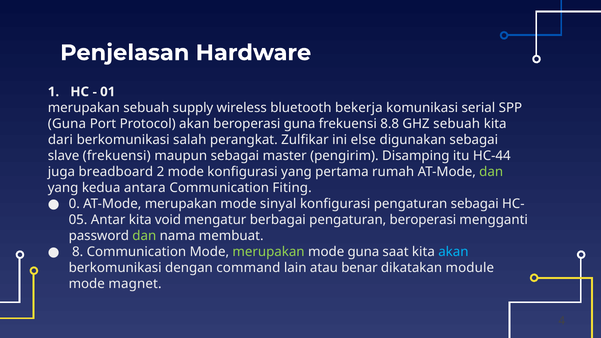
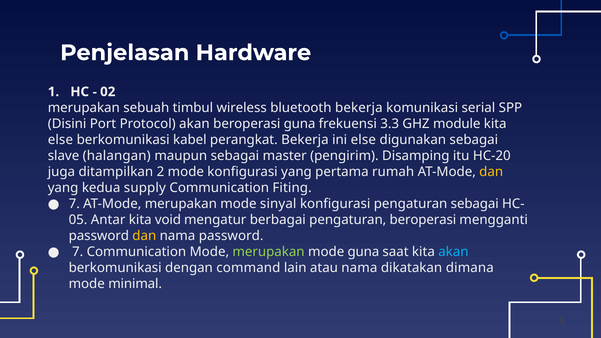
01: 01 -> 02
supply: supply -> timbul
Guna at (67, 124): Guna -> Disini
8.8: 8.8 -> 3.3
GHZ sebuah: sebuah -> module
dari at (60, 140): dari -> else
salah: salah -> kabel
perangkat Zulfikar: Zulfikar -> Bekerja
slave frekuensi: frekuensi -> halangan
HC-44: HC-44 -> HC-20
breadboard: breadboard -> ditampilkan
dan at (491, 172) colour: light green -> yellow
antara: antara -> supply
0 at (74, 204): 0 -> 7
dan at (144, 236) colour: light green -> yellow
nama membuat: membuat -> password
8 at (78, 252): 8 -> 7
atau benar: benar -> nama
module: module -> dimana
magnet: magnet -> minimal
